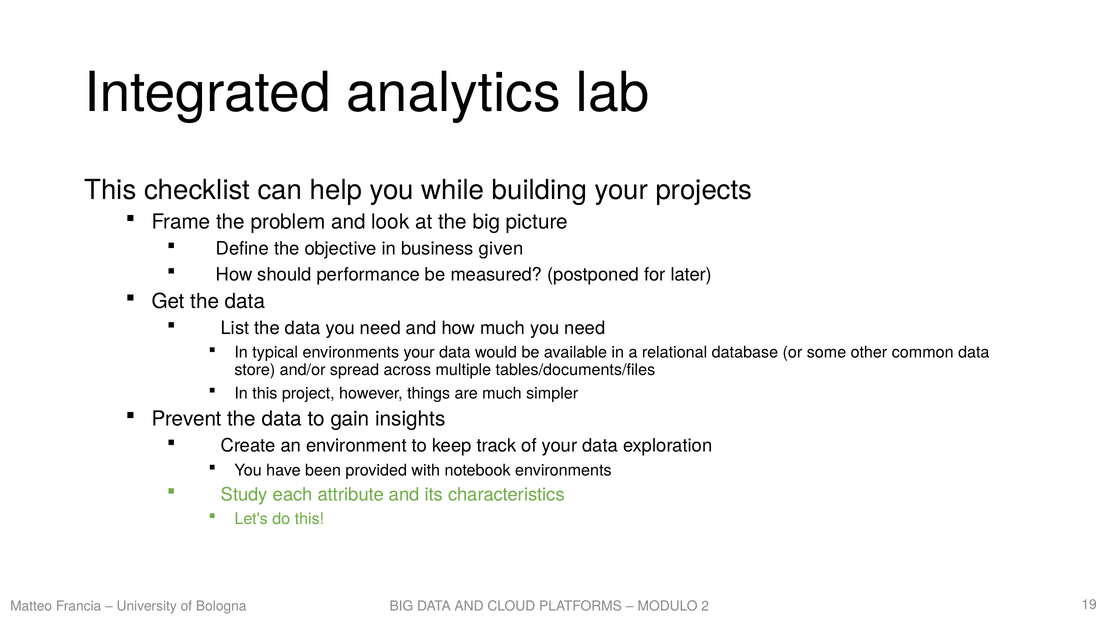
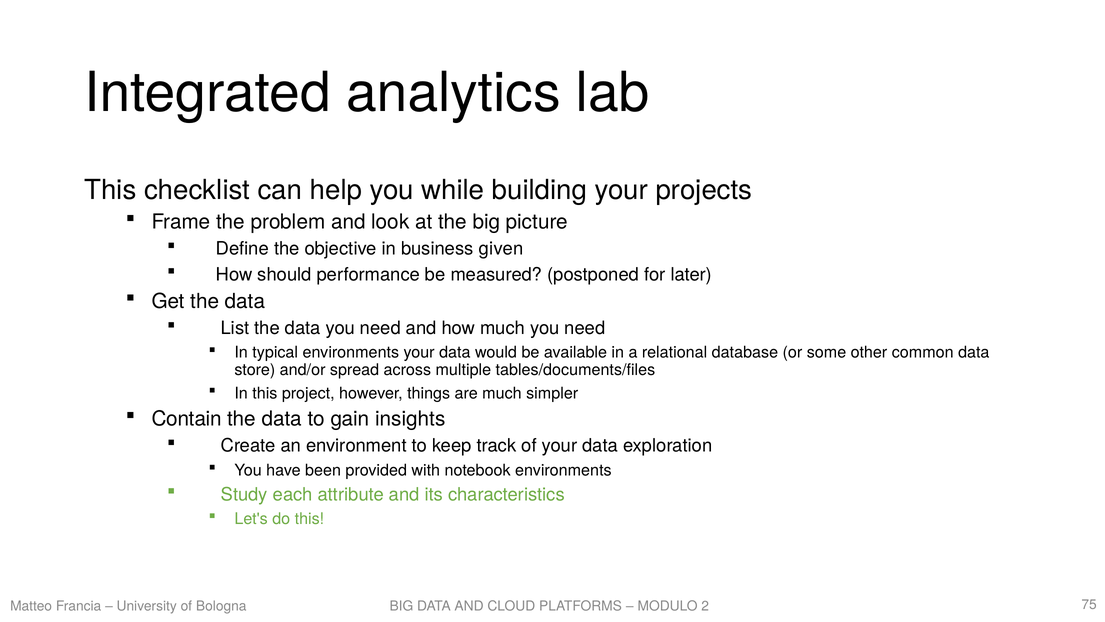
Prevent: Prevent -> Contain
19: 19 -> 75
